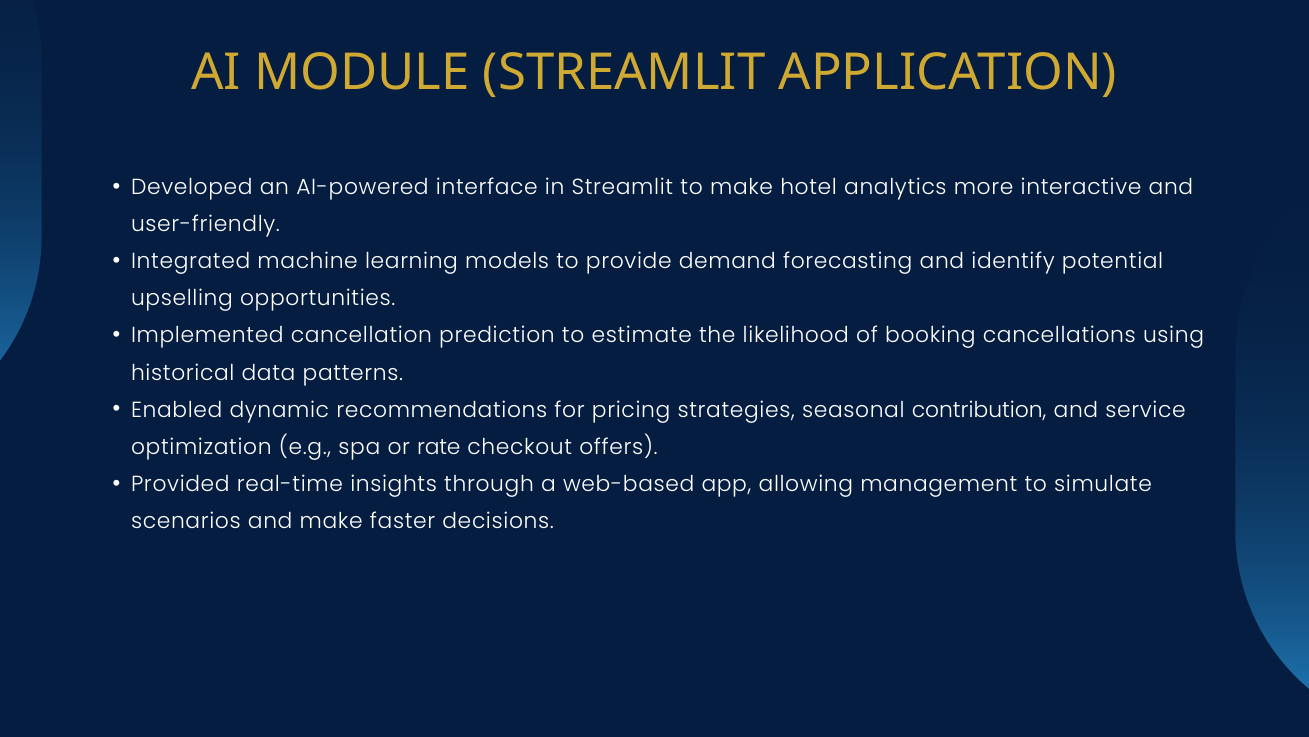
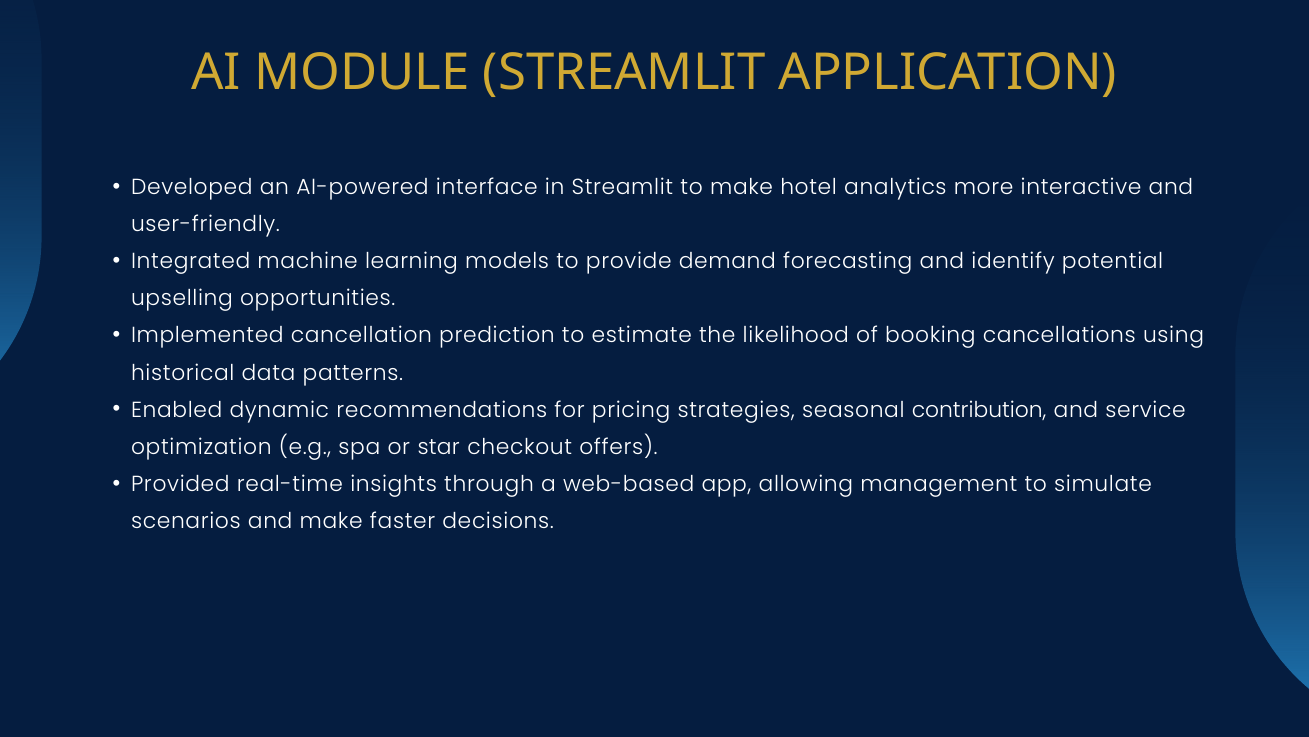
rate: rate -> star
